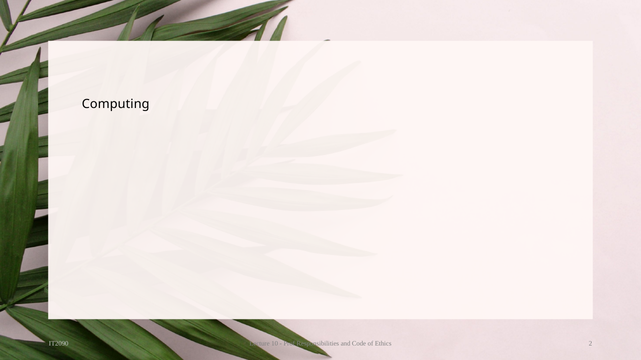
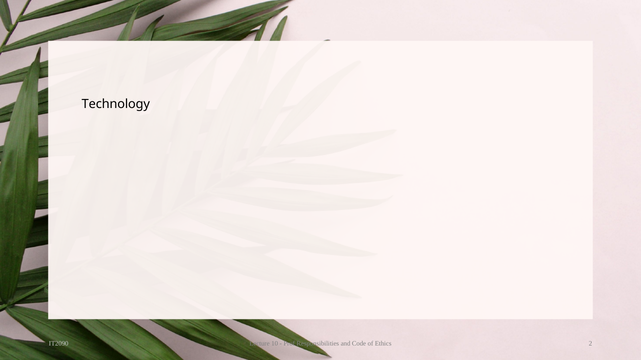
Computing: Computing -> Technology
